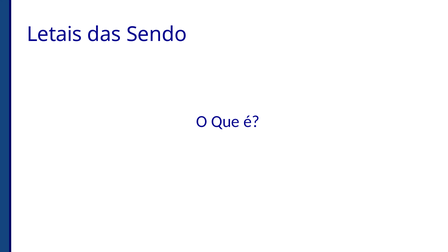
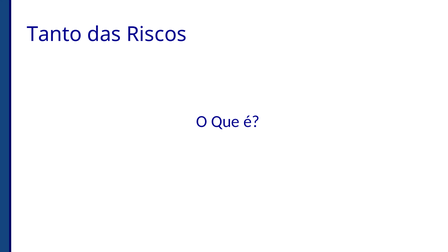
Letais: Letais -> Tanto
Sendo: Sendo -> Riscos
